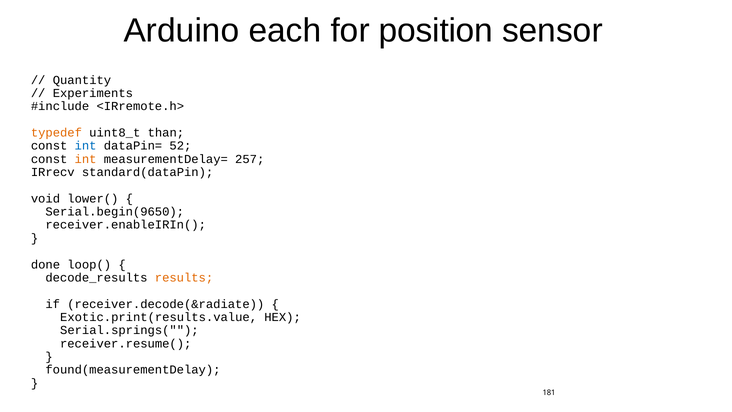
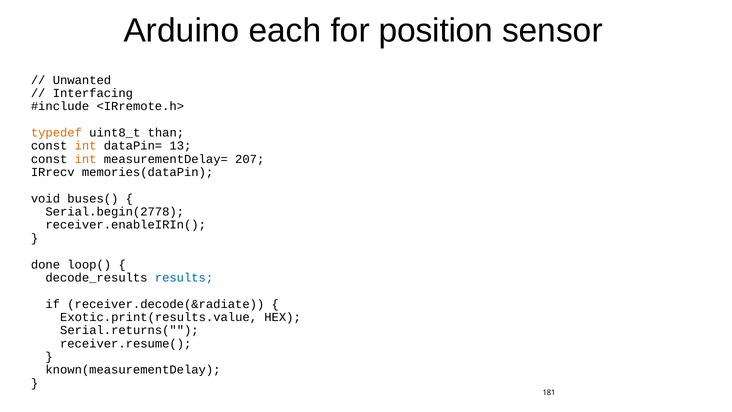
Quantity: Quantity -> Unwanted
Experiments: Experiments -> Interfacing
int at (86, 146) colour: blue -> orange
52: 52 -> 13
257: 257 -> 207
standard(dataPin: standard(dataPin -> memories(dataPin
lower(: lower( -> buses(
Serial.begin(9650: Serial.begin(9650 -> Serial.begin(2778
results colour: orange -> blue
Serial.springs(: Serial.springs( -> Serial.returns(
found(measurementDelay: found(measurementDelay -> known(measurementDelay
